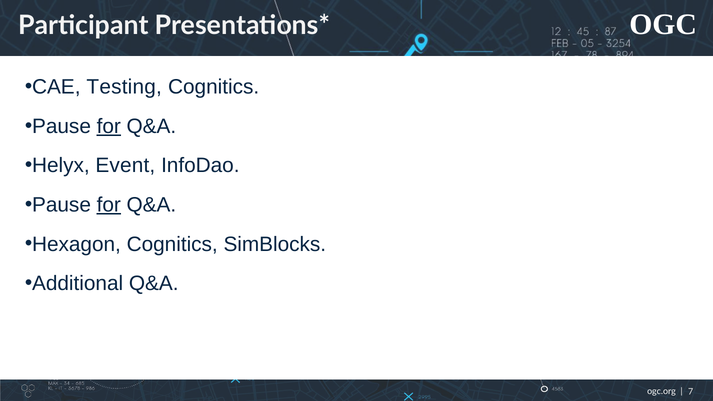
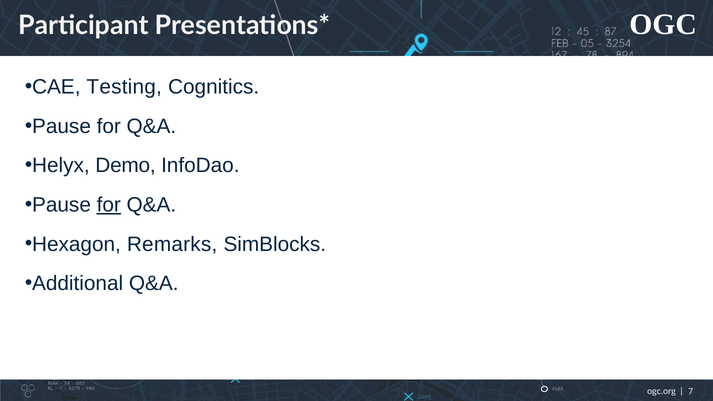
for at (109, 126) underline: present -> none
Event: Event -> Demo
Hexagon Cognitics: Cognitics -> Remarks
